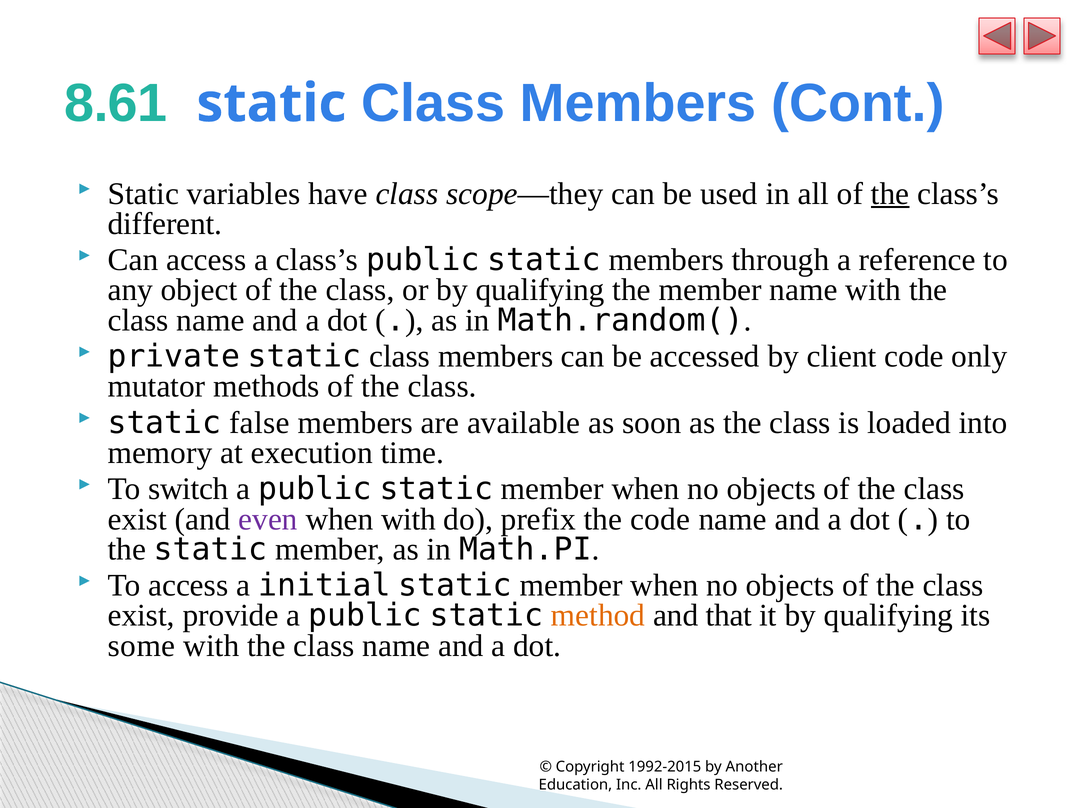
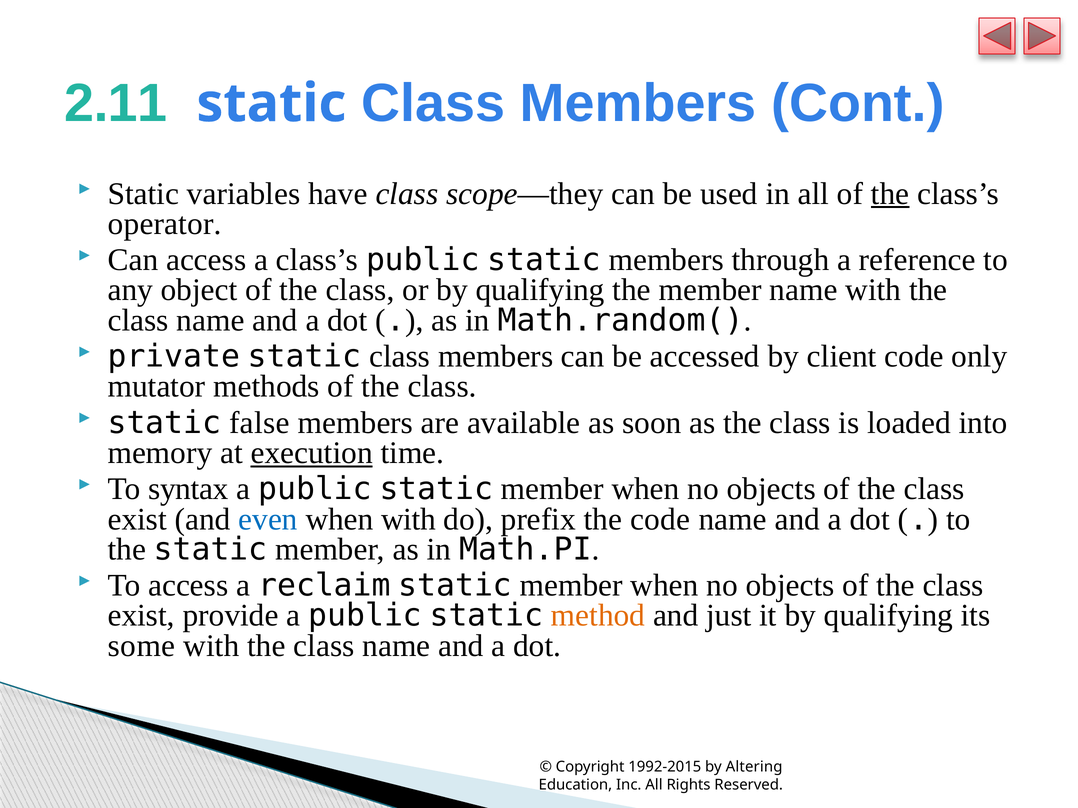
8.61: 8.61 -> 2.11
different: different -> operator
execution underline: none -> present
switch: switch -> syntax
even colour: purple -> blue
initial: initial -> reclaim
that: that -> just
Another: Another -> Altering
